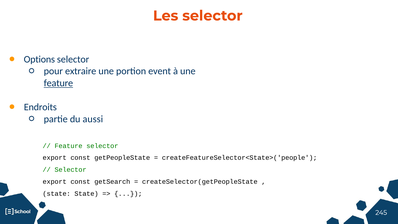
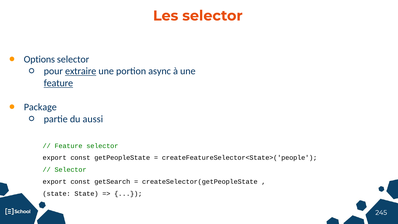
extraire underline: none -> present
event: event -> async
Endroits: Endroits -> Package
